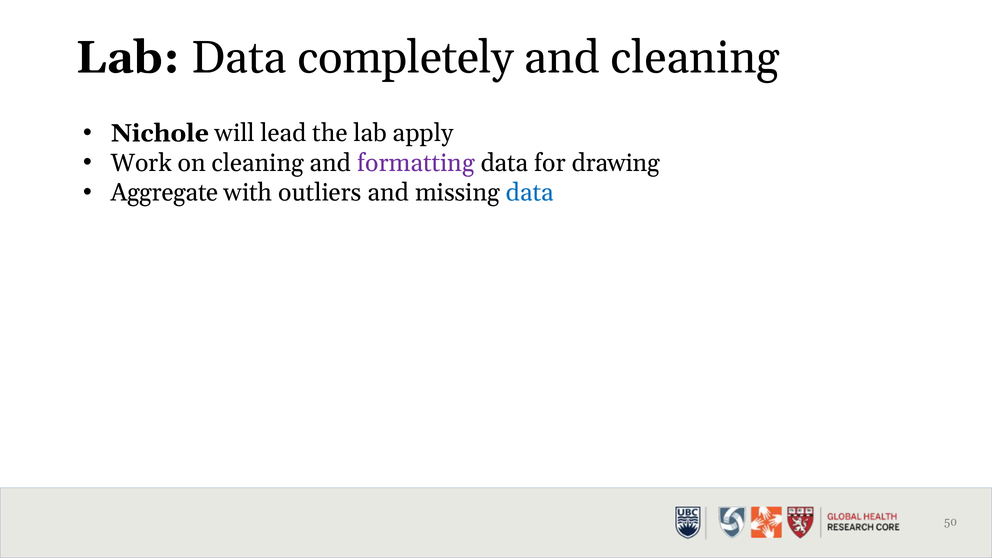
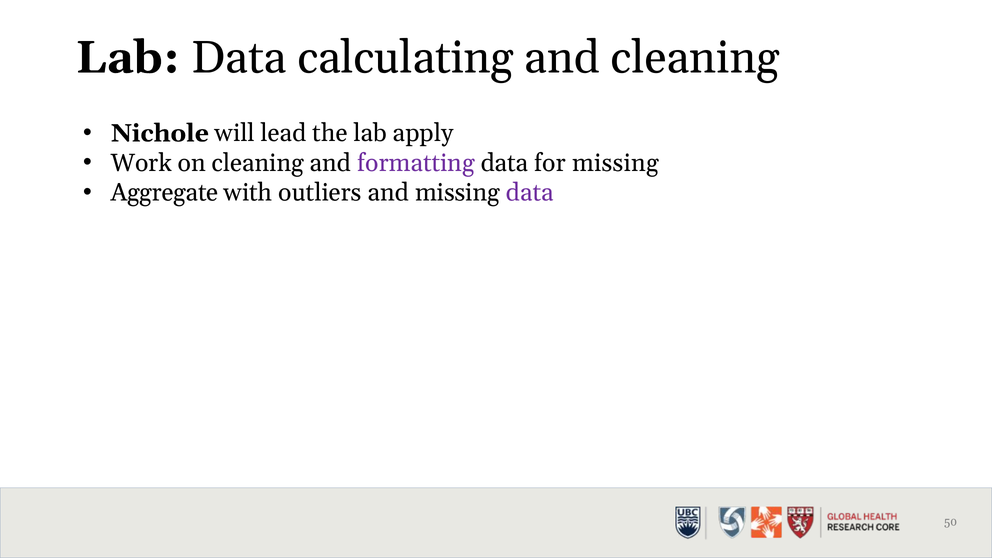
completely: completely -> calculating
for drawing: drawing -> missing
data at (530, 193) colour: blue -> purple
